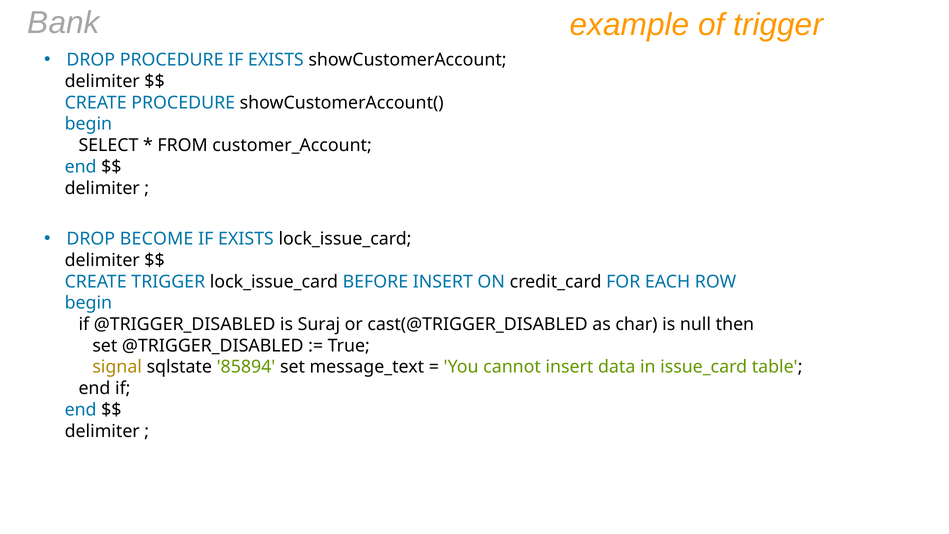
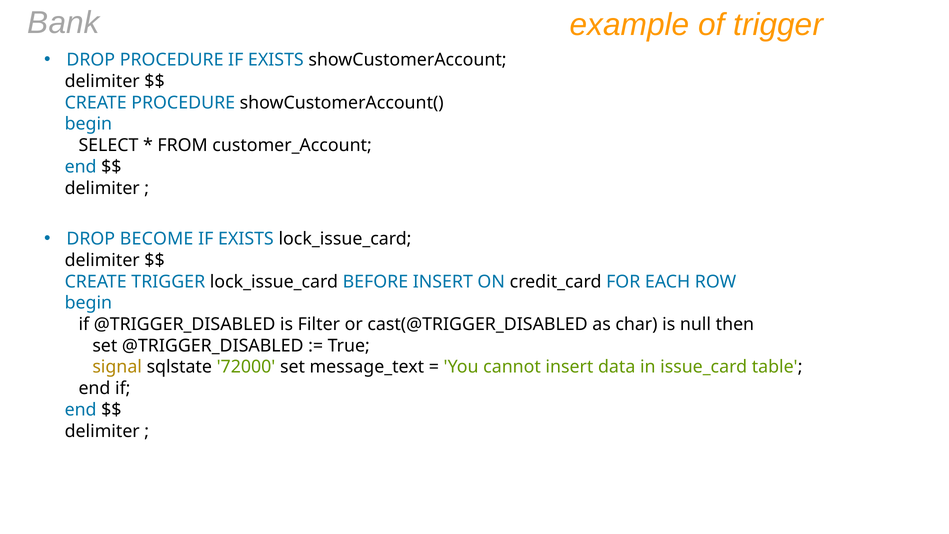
Suraj: Suraj -> Filter
85894: 85894 -> 72000
